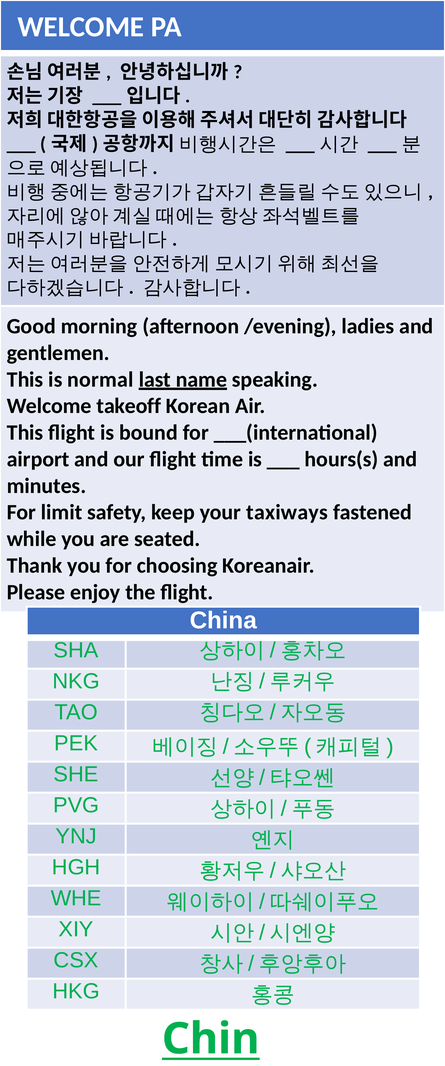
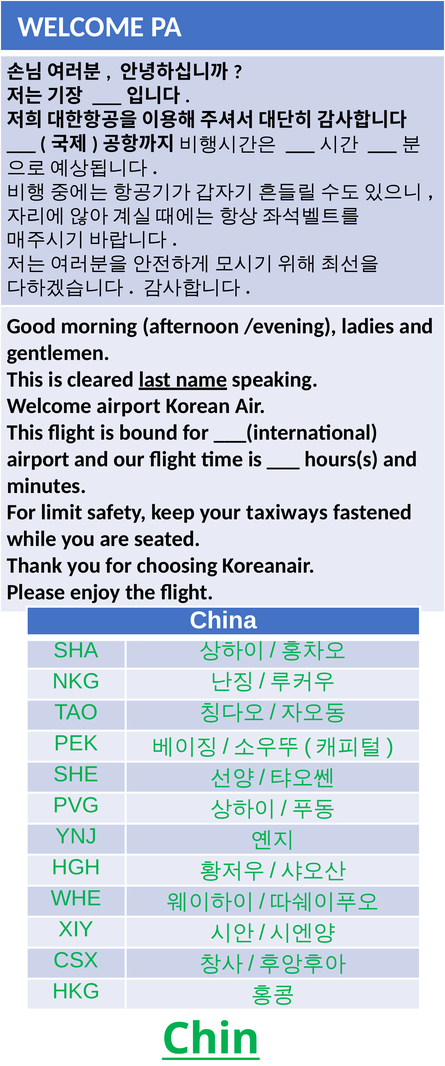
normal: normal -> cleared
Welcome takeoff: takeoff -> airport
